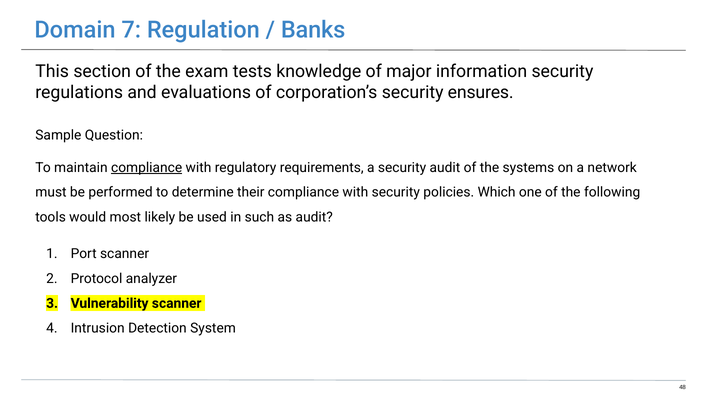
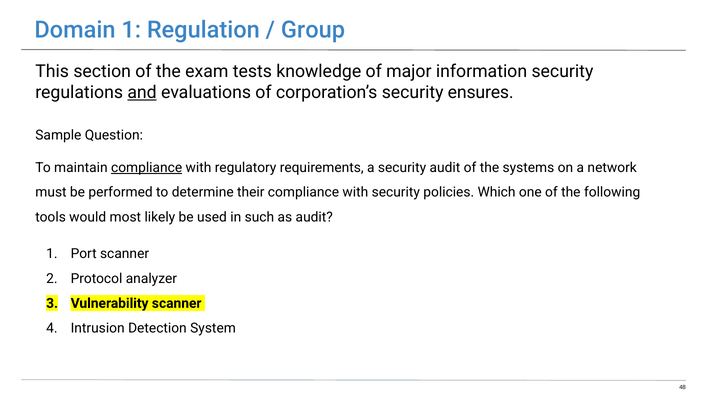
Domain 7: 7 -> 1
Banks: Banks -> Group
and underline: none -> present
